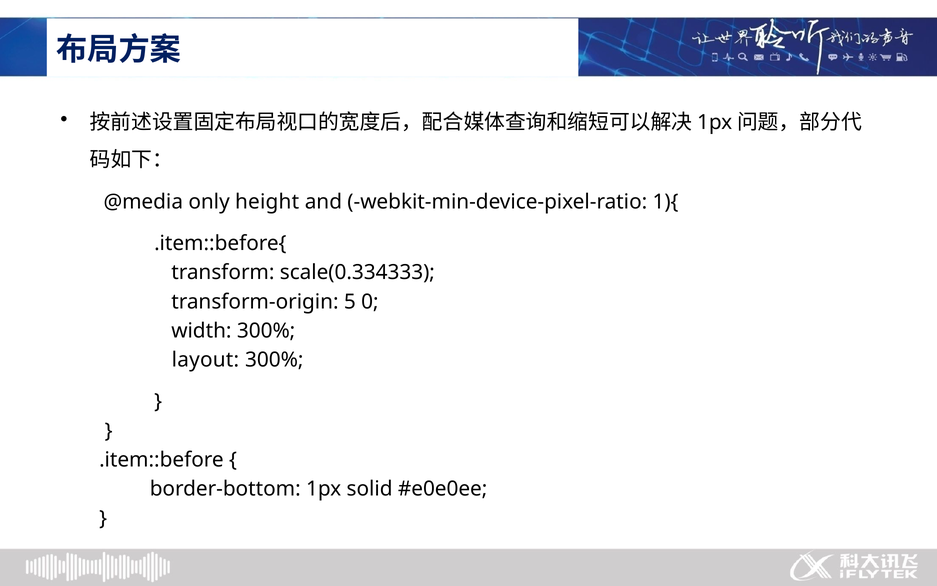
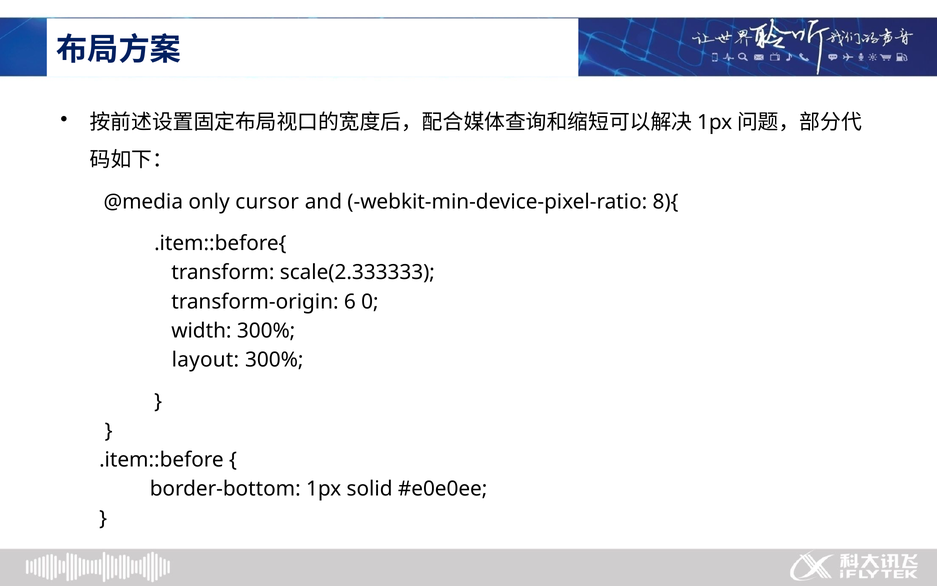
height: height -> cursor
1){: 1){ -> 8){
scale(0.334333: scale(0.334333 -> scale(2.333333
5: 5 -> 6
